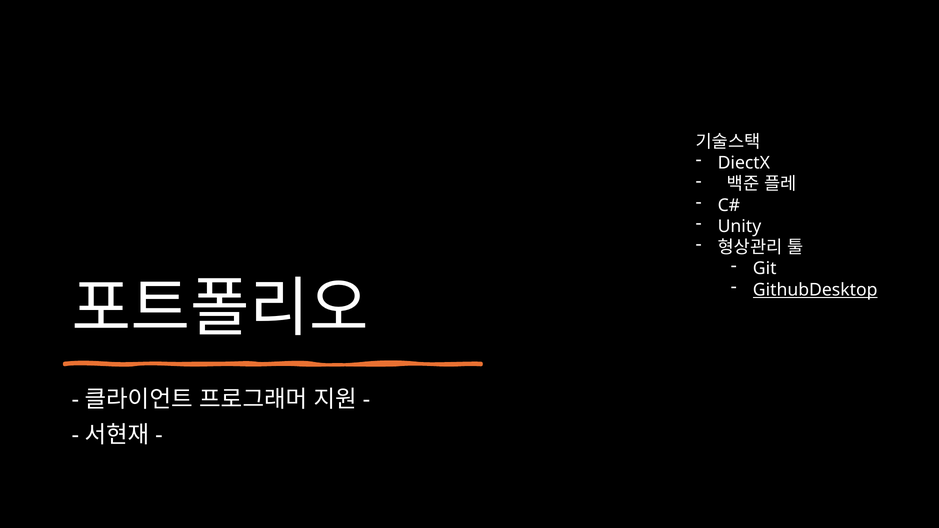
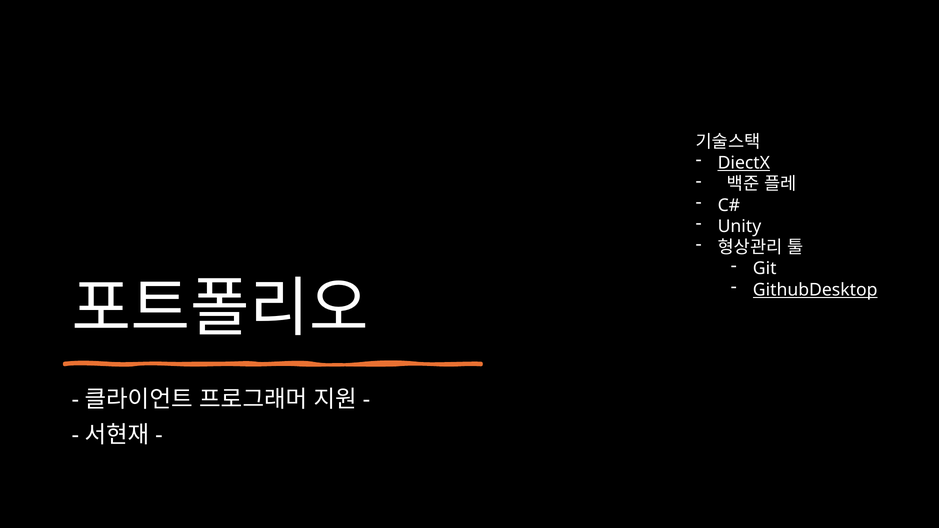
DiectX underline: none -> present
